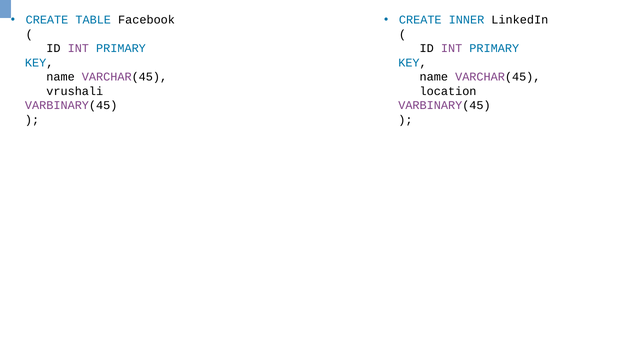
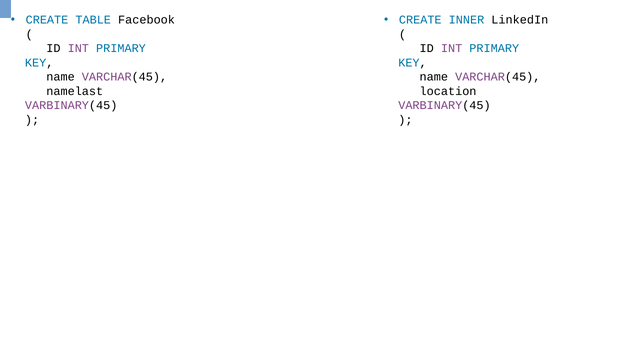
vrushali: vrushali -> namelast
